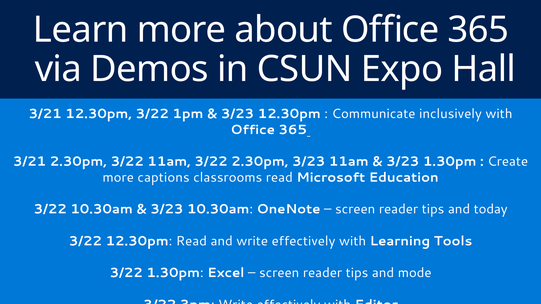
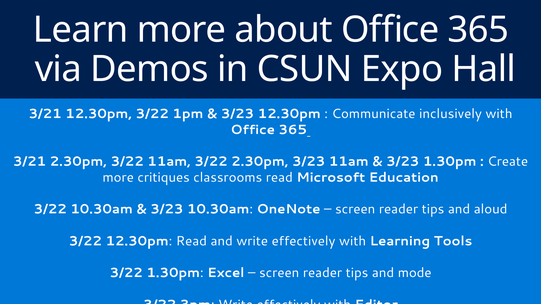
captions: captions -> critiques
today: today -> aloud
